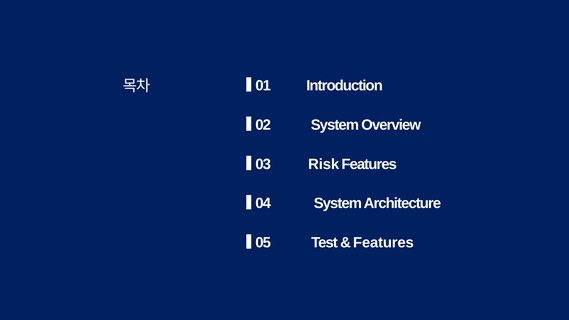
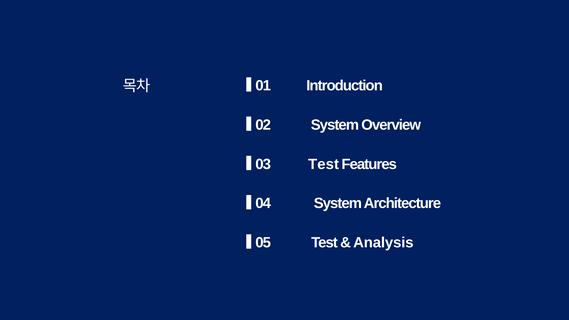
03 Risk: Risk -> Test
Features at (383, 243): Features -> Analysis
